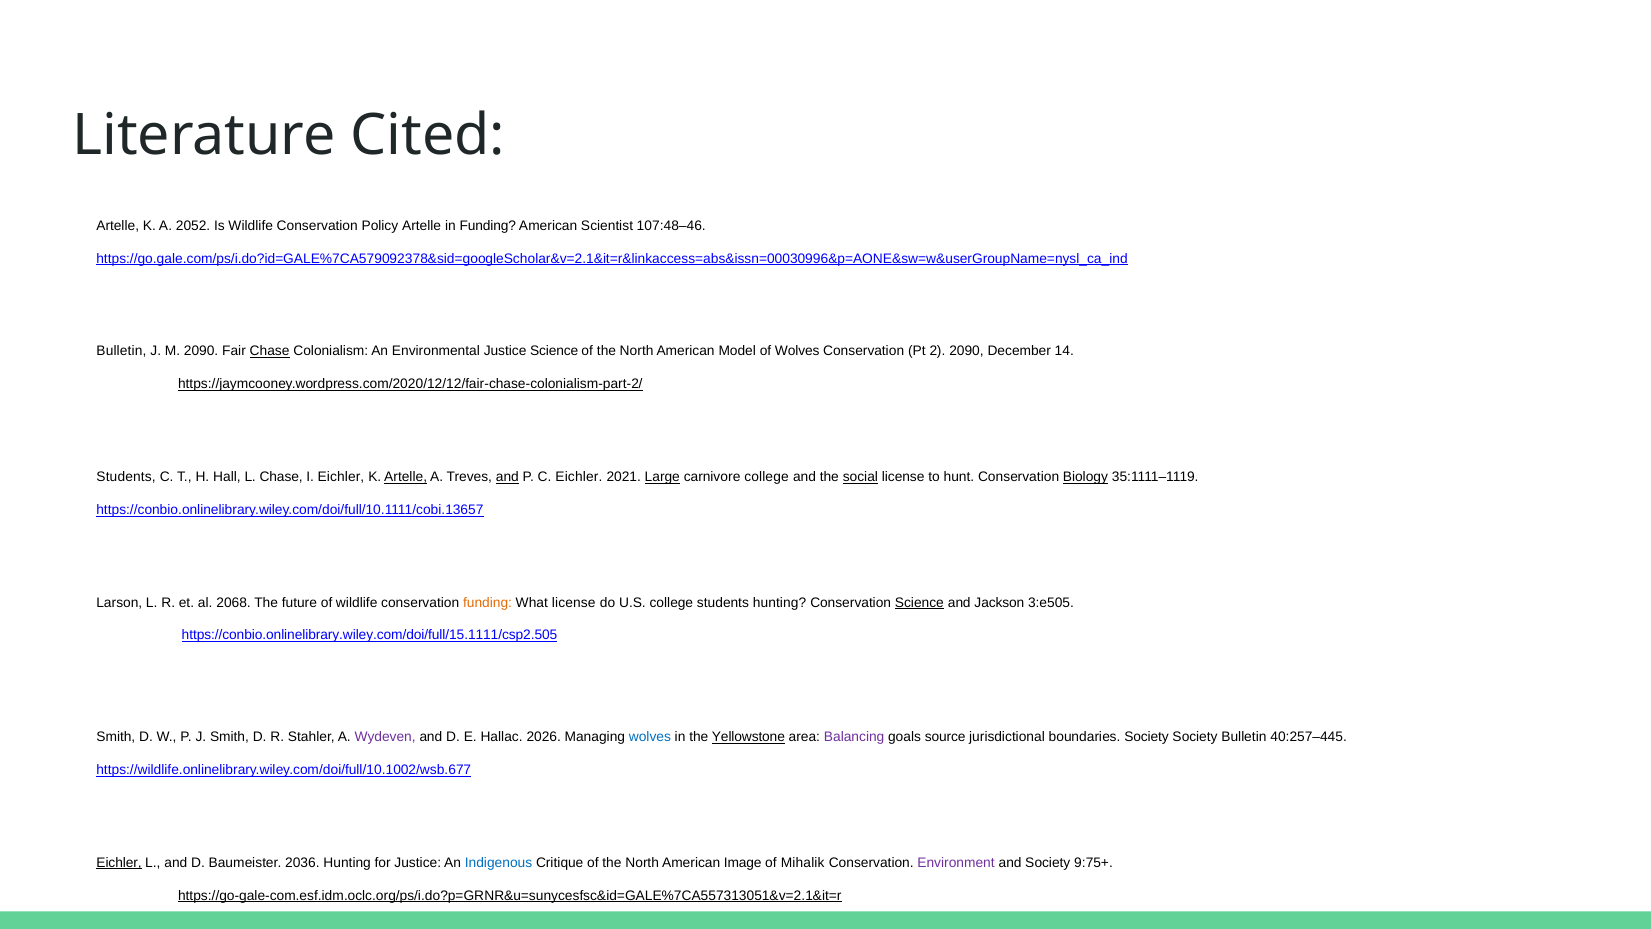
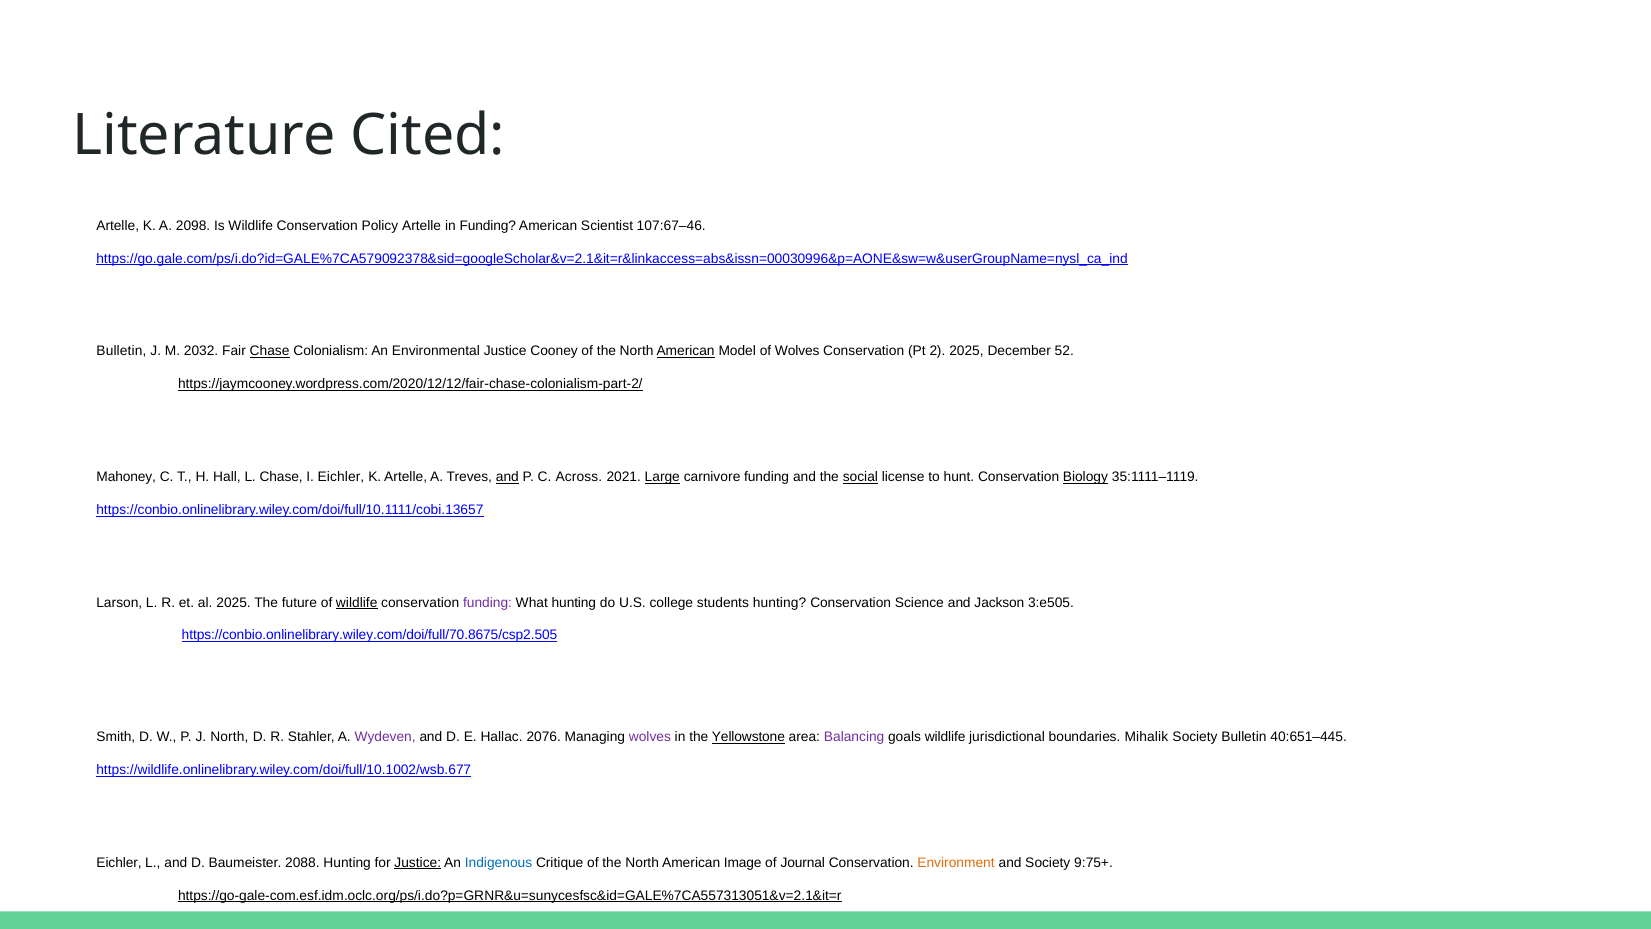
2052: 2052 -> 2098
107:48–46: 107:48–46 -> 107:67–46
M 2090: 2090 -> 2032
Justice Science: Science -> Cooney
American at (686, 351) underline: none -> present
2 2090: 2090 -> 2025
14: 14 -> 52
Students at (126, 477): Students -> Mahoney
Artelle at (406, 477) underline: present -> none
C Eichler: Eichler -> Across
carnivore college: college -> funding
al 2068: 2068 -> 2025
wildlife at (357, 602) underline: none -> present
funding at (488, 602) colour: orange -> purple
What license: license -> hunting
Science at (919, 602) underline: present -> none
https://conbio.onlinelibrary.wiley.com/doi/full/15.1111/csp2.505: https://conbio.onlinelibrary.wiley.com/doi/full/15.1111/csp2.505 -> https://conbio.onlinelibrary.wiley.com/doi/full/70.8675/csp2.505
J Smith: Smith -> North
2026: 2026 -> 2076
wolves at (650, 737) colour: blue -> purple
goals source: source -> wildlife
boundaries Society: Society -> Mihalik
40:257–445: 40:257–445 -> 40:651–445
Eichler at (119, 863) underline: present -> none
2036: 2036 -> 2088
Justice at (418, 863) underline: none -> present
of Mihalik: Mihalik -> Journal
Environment colour: purple -> orange
